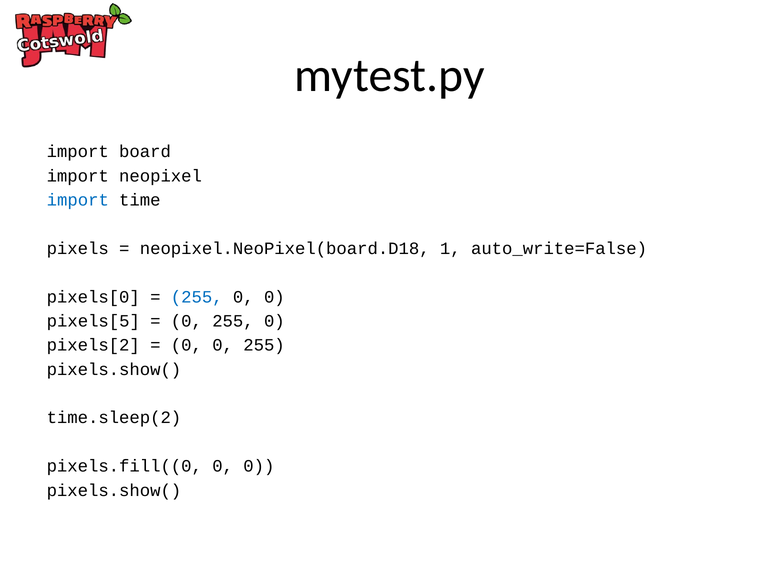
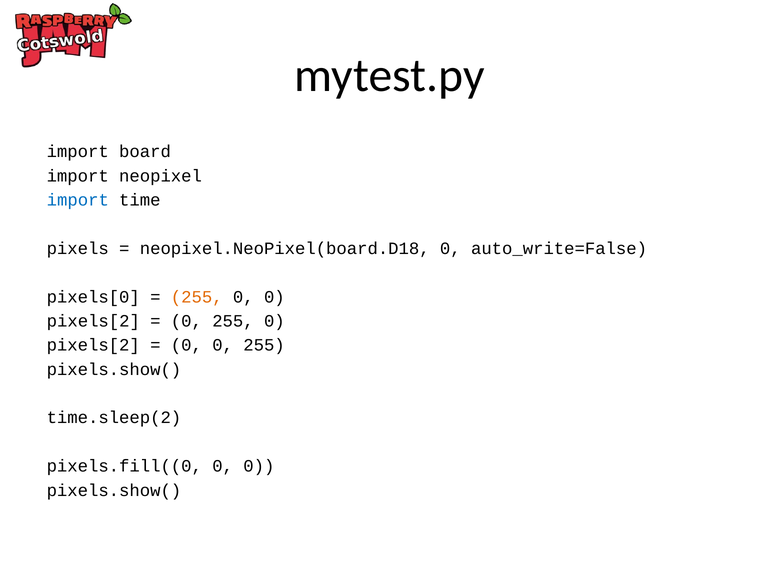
neopixel.NeoPixel(board.D18 1: 1 -> 0
255 at (197, 297) colour: blue -> orange
pixels[5 at (93, 321): pixels[5 -> pixels[2
